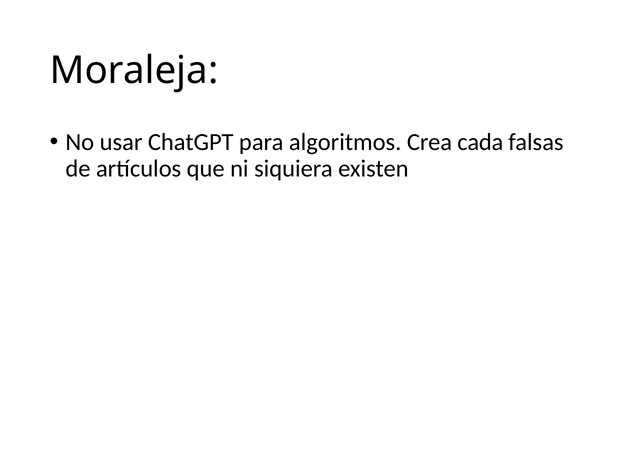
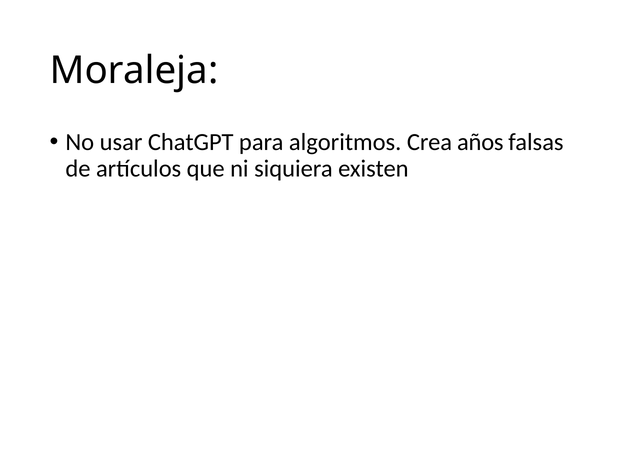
cada: cada -> años
